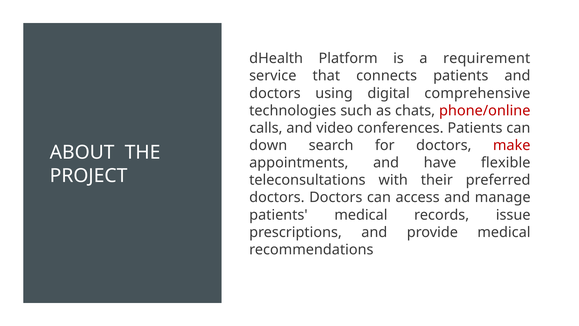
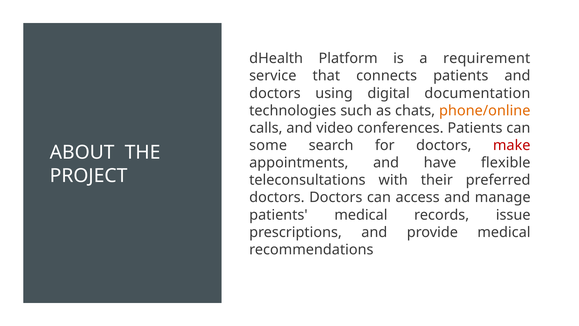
comprehensive: comprehensive -> documentation
phone/online colour: red -> orange
down: down -> some
